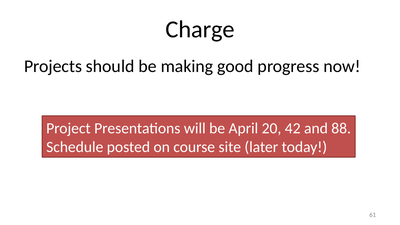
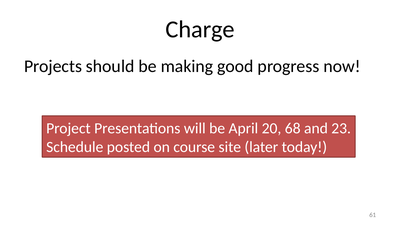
42: 42 -> 68
88: 88 -> 23
